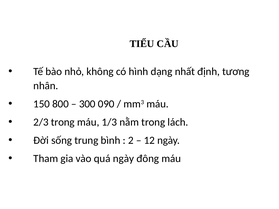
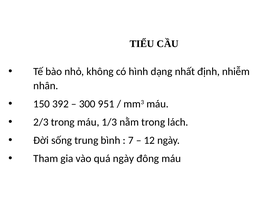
tương: tương -> nhiễm
800: 800 -> 392
090: 090 -> 951
2: 2 -> 7
